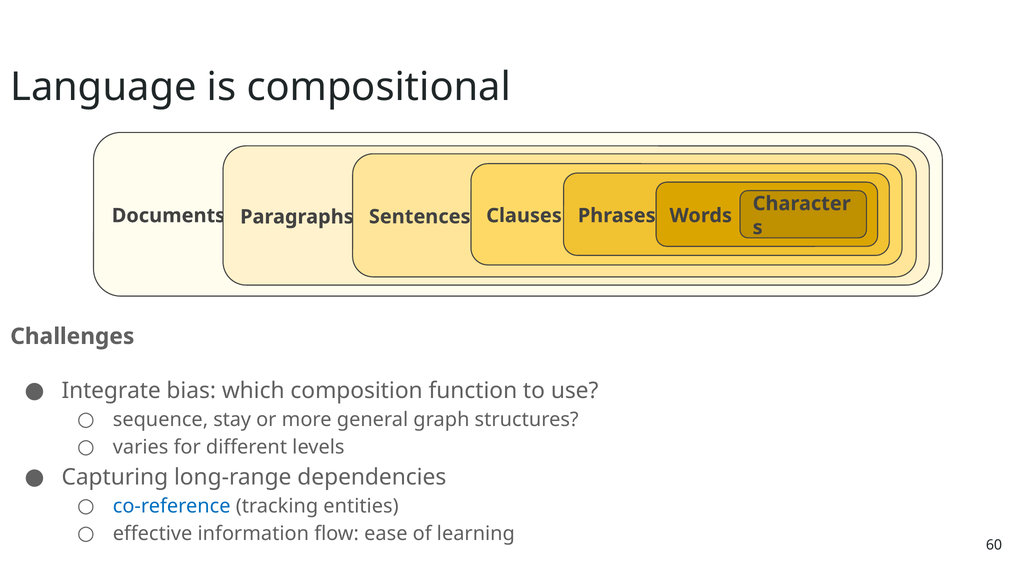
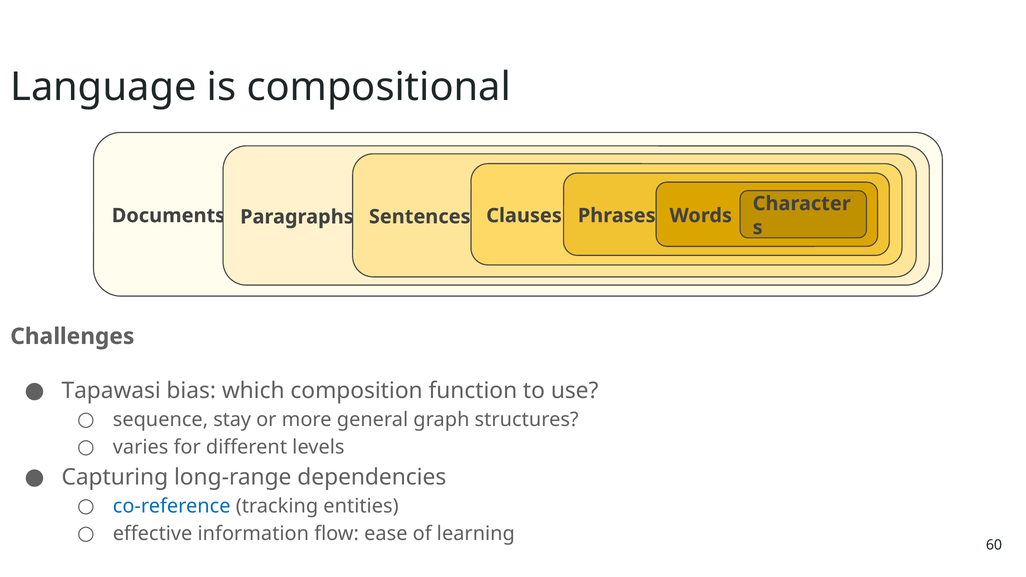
Integrate: Integrate -> Tapawasi
